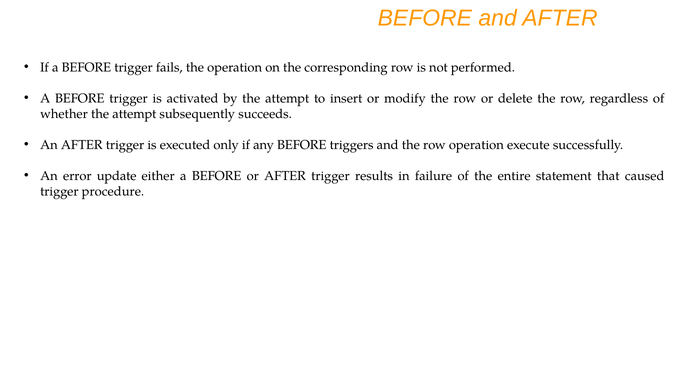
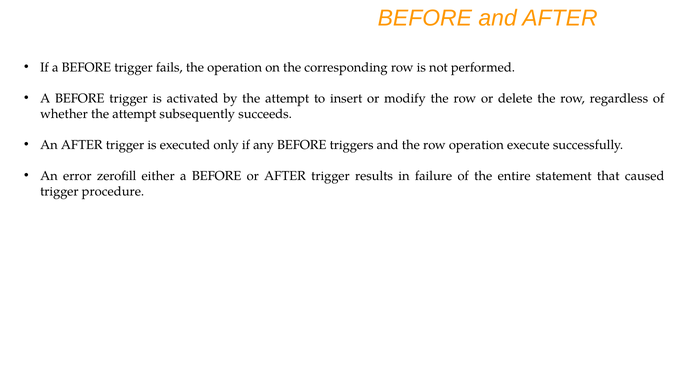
update: update -> zerofill
